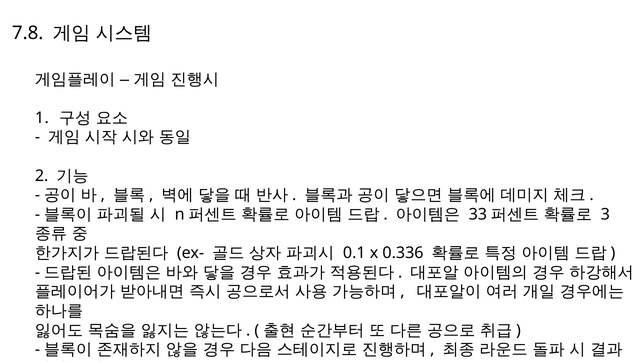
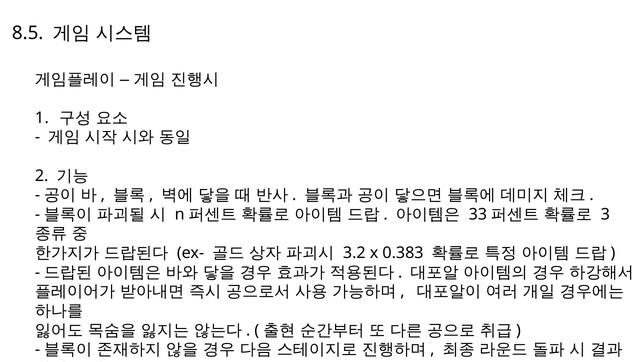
7.8: 7.8 -> 8.5
0.1: 0.1 -> 3.2
0.336: 0.336 -> 0.383
